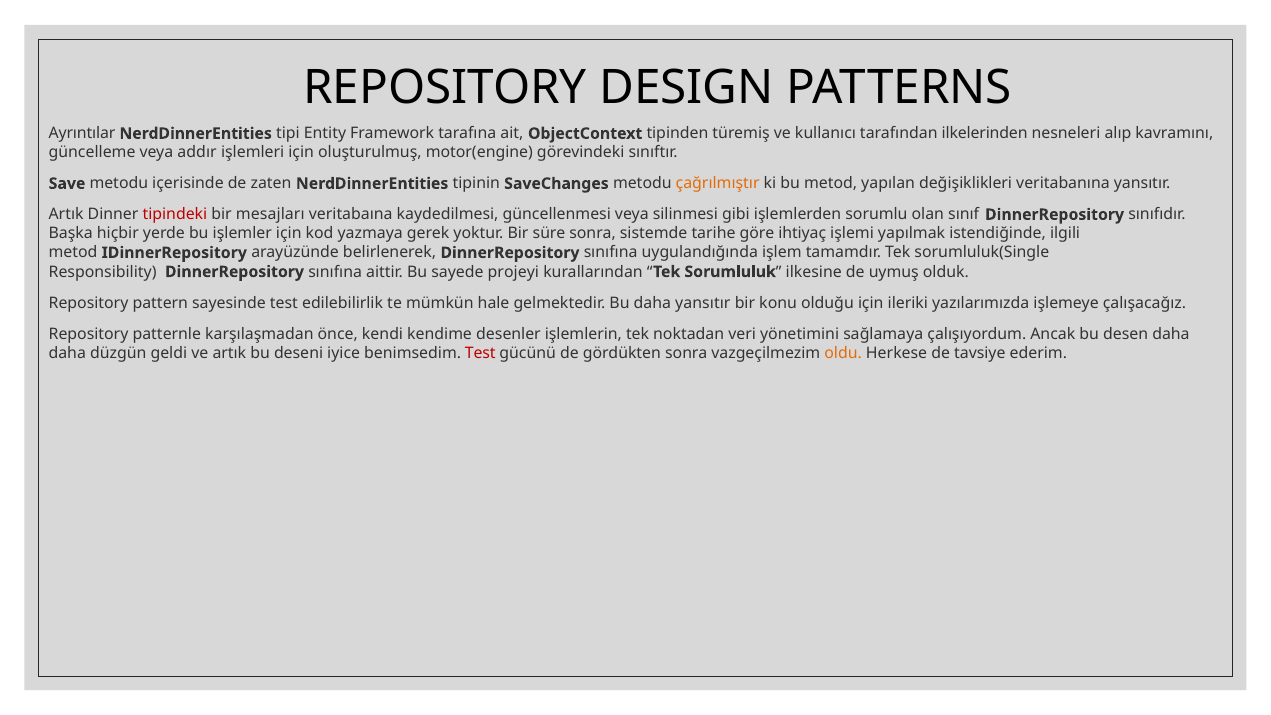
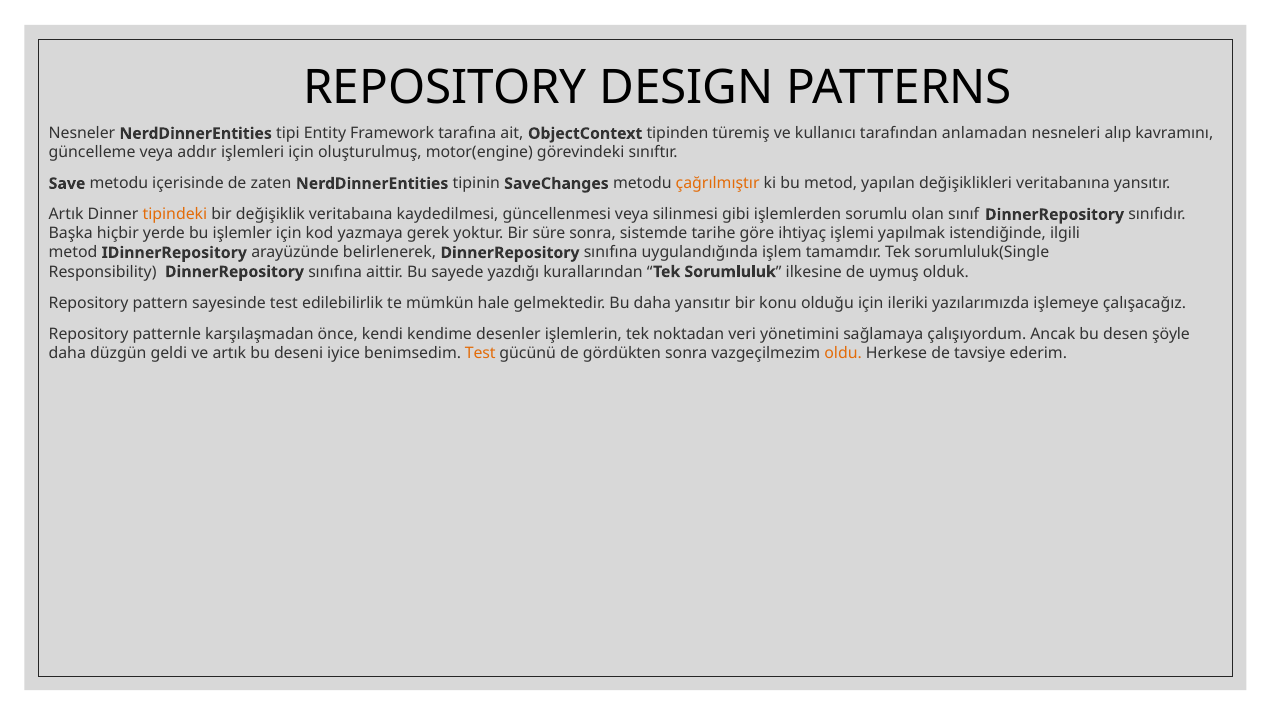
Ayrıntılar: Ayrıntılar -> Nesneler
ilkelerinden: ilkelerinden -> anlamadan
tipindeki colour: red -> orange
mesajları: mesajları -> değişiklik
projeyi: projeyi -> yazdığı
desen daha: daha -> şöyle
Test at (480, 353) colour: red -> orange
